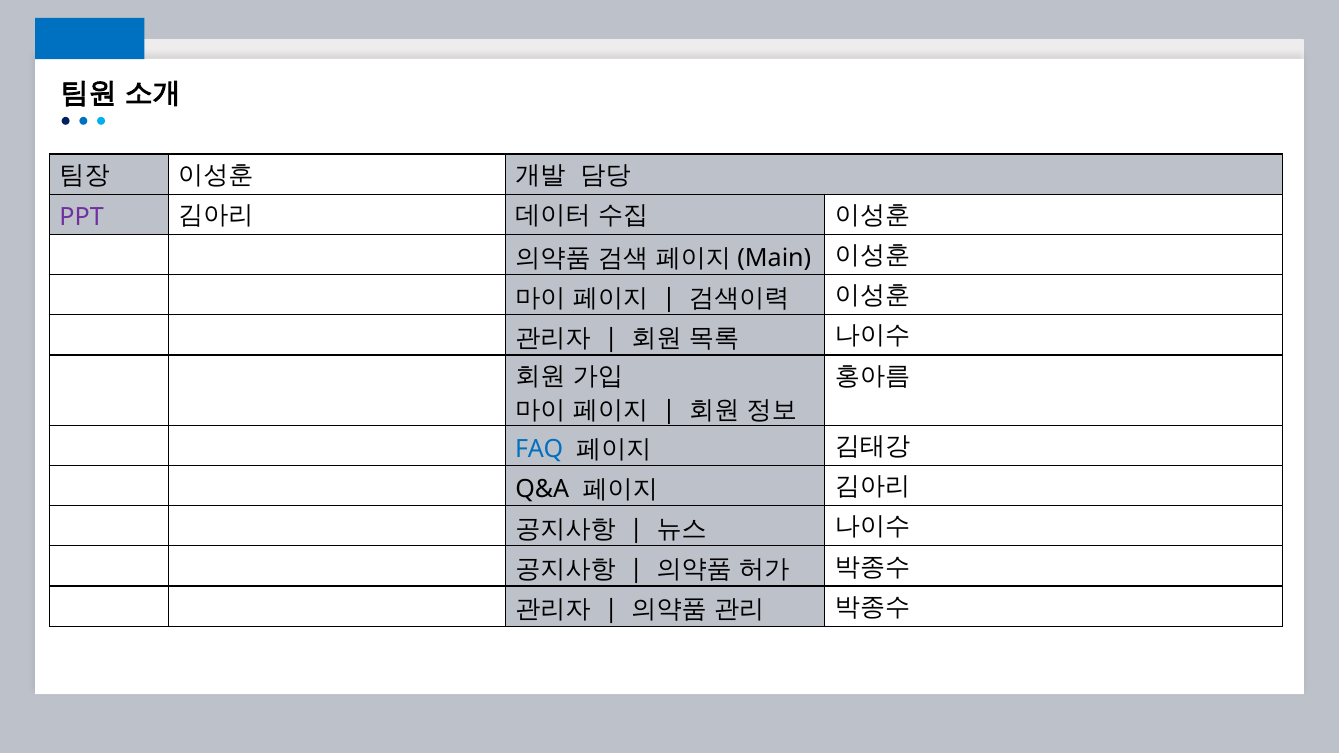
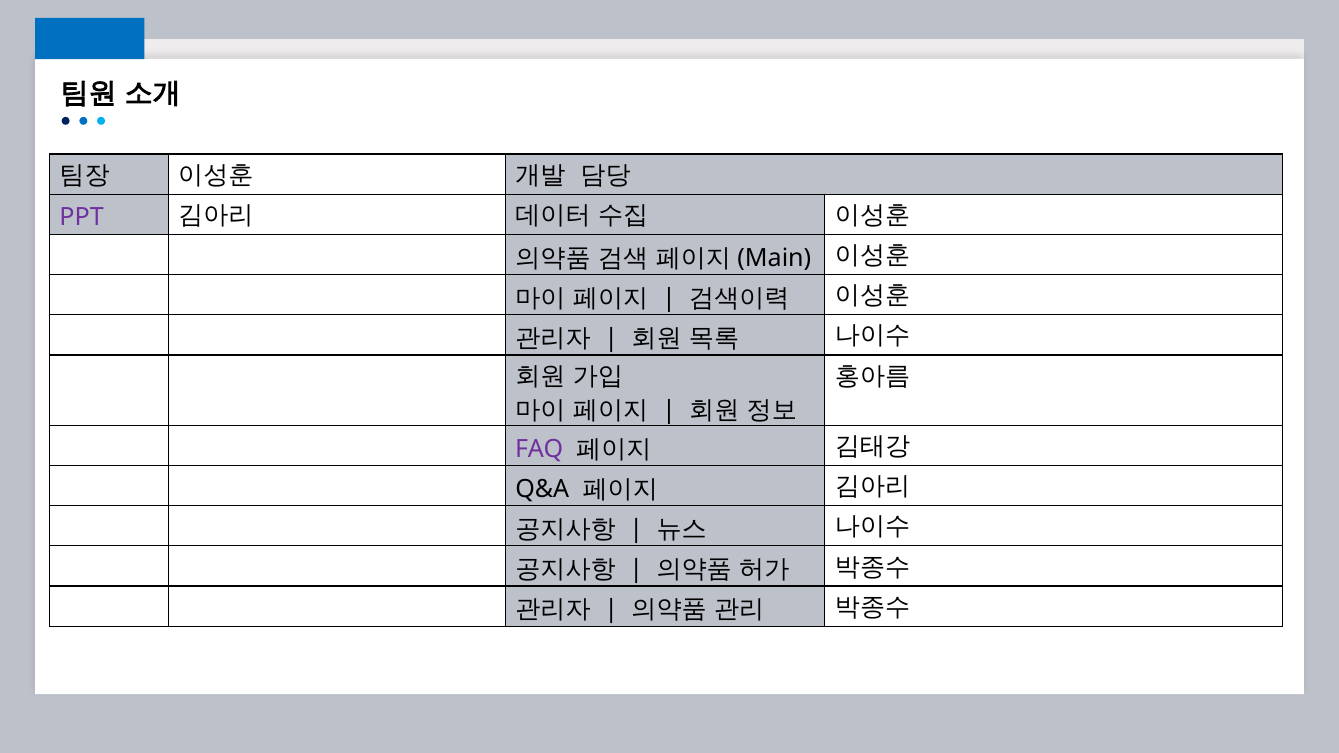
FAQ colour: blue -> purple
